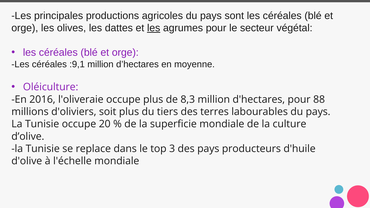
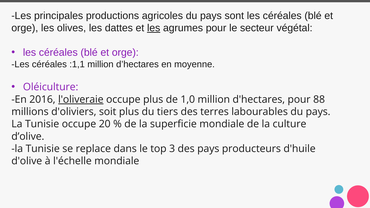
:9,1: :9,1 -> :1,1
l'oliveraie underline: none -> present
8,3: 8,3 -> 1,0
